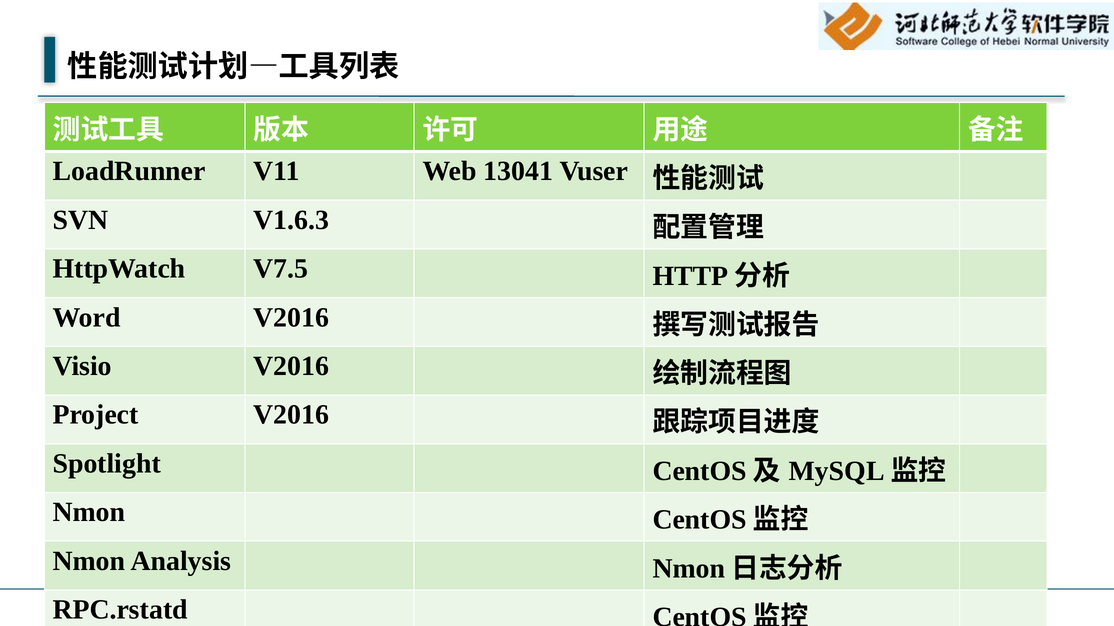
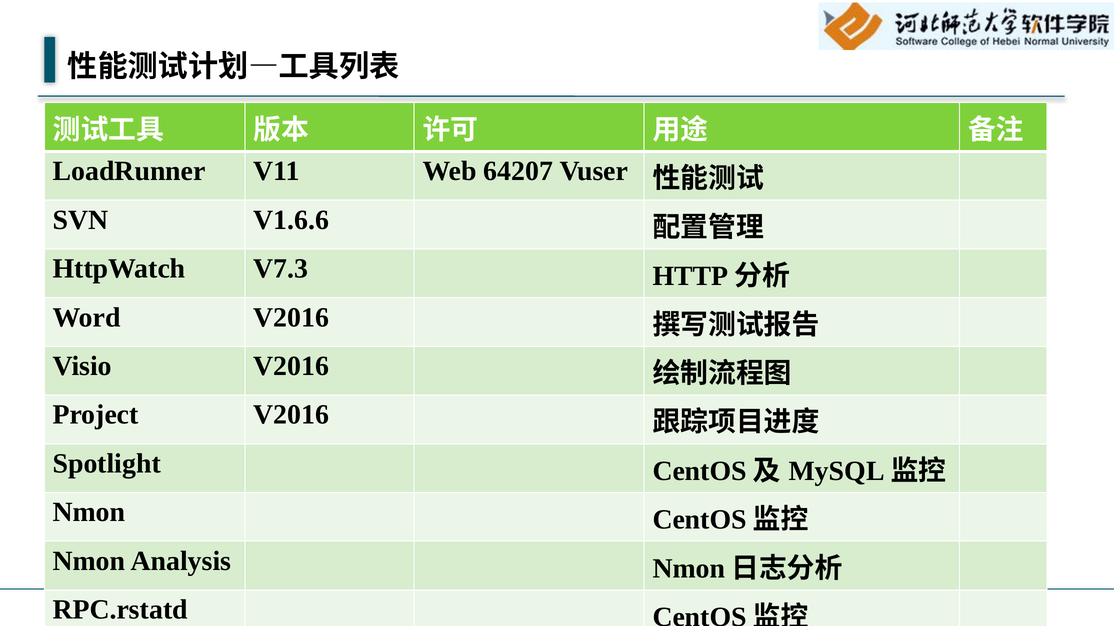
13041: 13041 -> 64207
V1.6.3: V1.6.3 -> V1.6.6
V7.5: V7.5 -> V7.3
